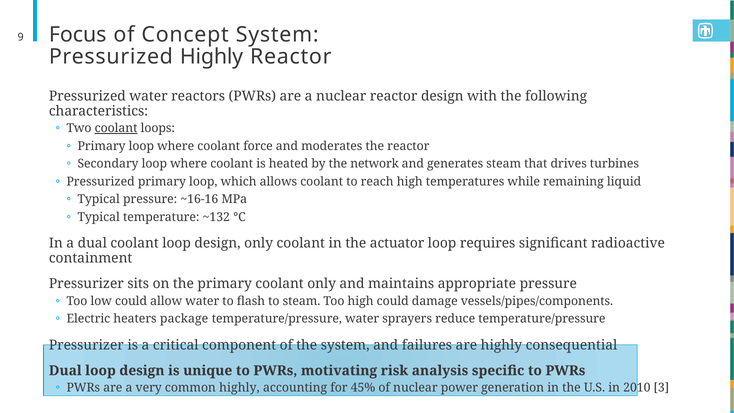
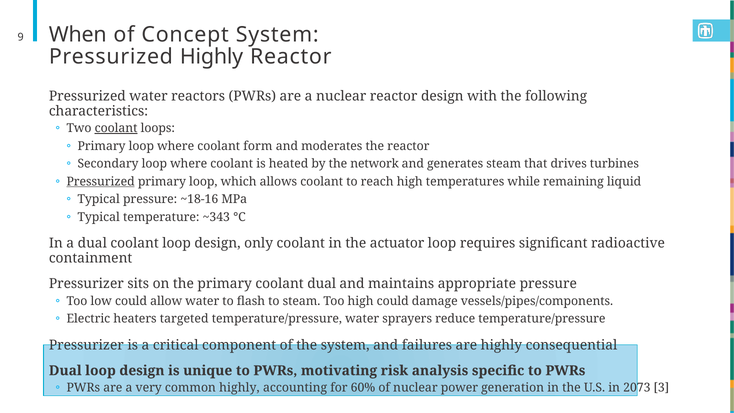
Focus: Focus -> When
force: force -> form
Pressurized at (101, 182) underline: none -> present
~16-16: ~16-16 -> ~18-16
~132: ~132 -> ~343
coolant only: only -> dual
package: package -> targeted
45%: 45% -> 60%
2010: 2010 -> 2073
